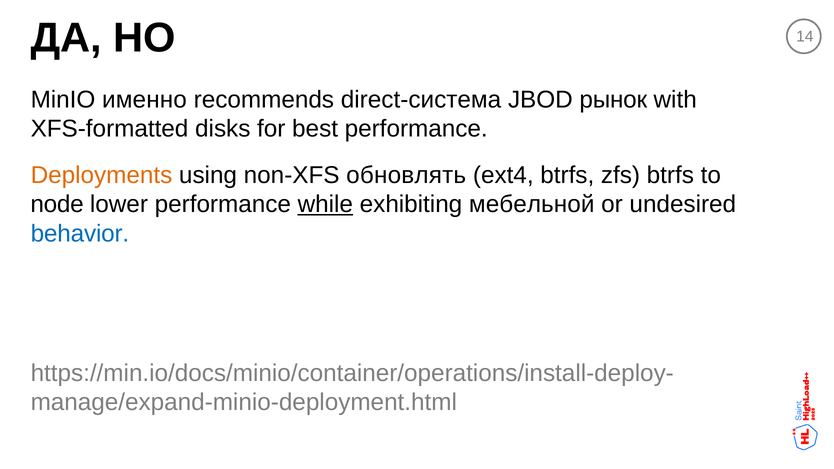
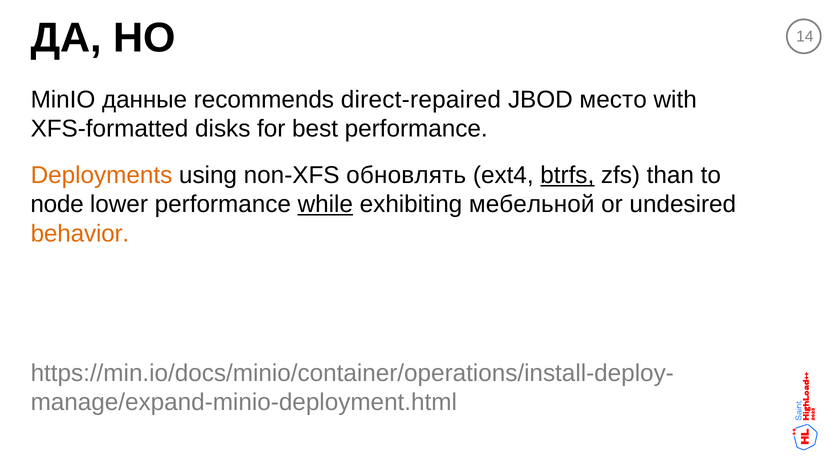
именно: именно -> данные
direct-система: direct-система -> direct-repaired
рынок: рынок -> место
btrfs at (567, 175) underline: none -> present
zfs btrfs: btrfs -> than
behavior colour: blue -> orange
